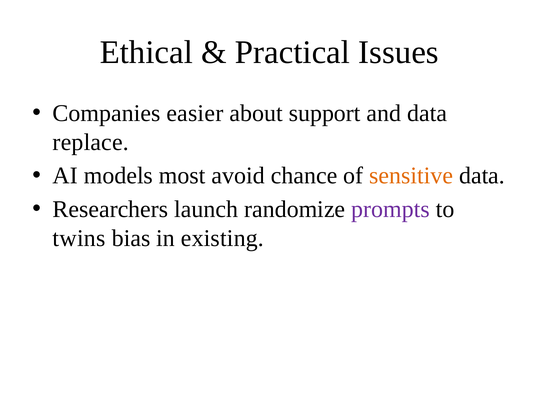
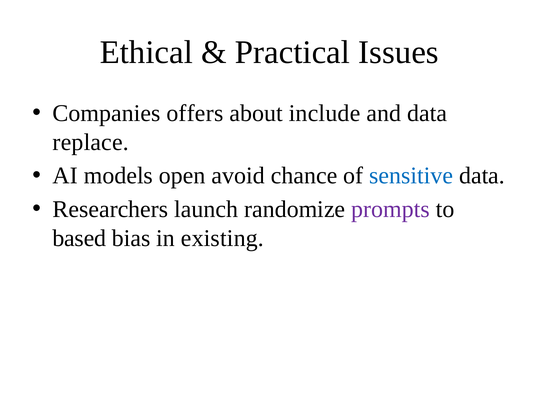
easier: easier -> offers
support: support -> include
most: most -> open
sensitive colour: orange -> blue
twins: twins -> based
